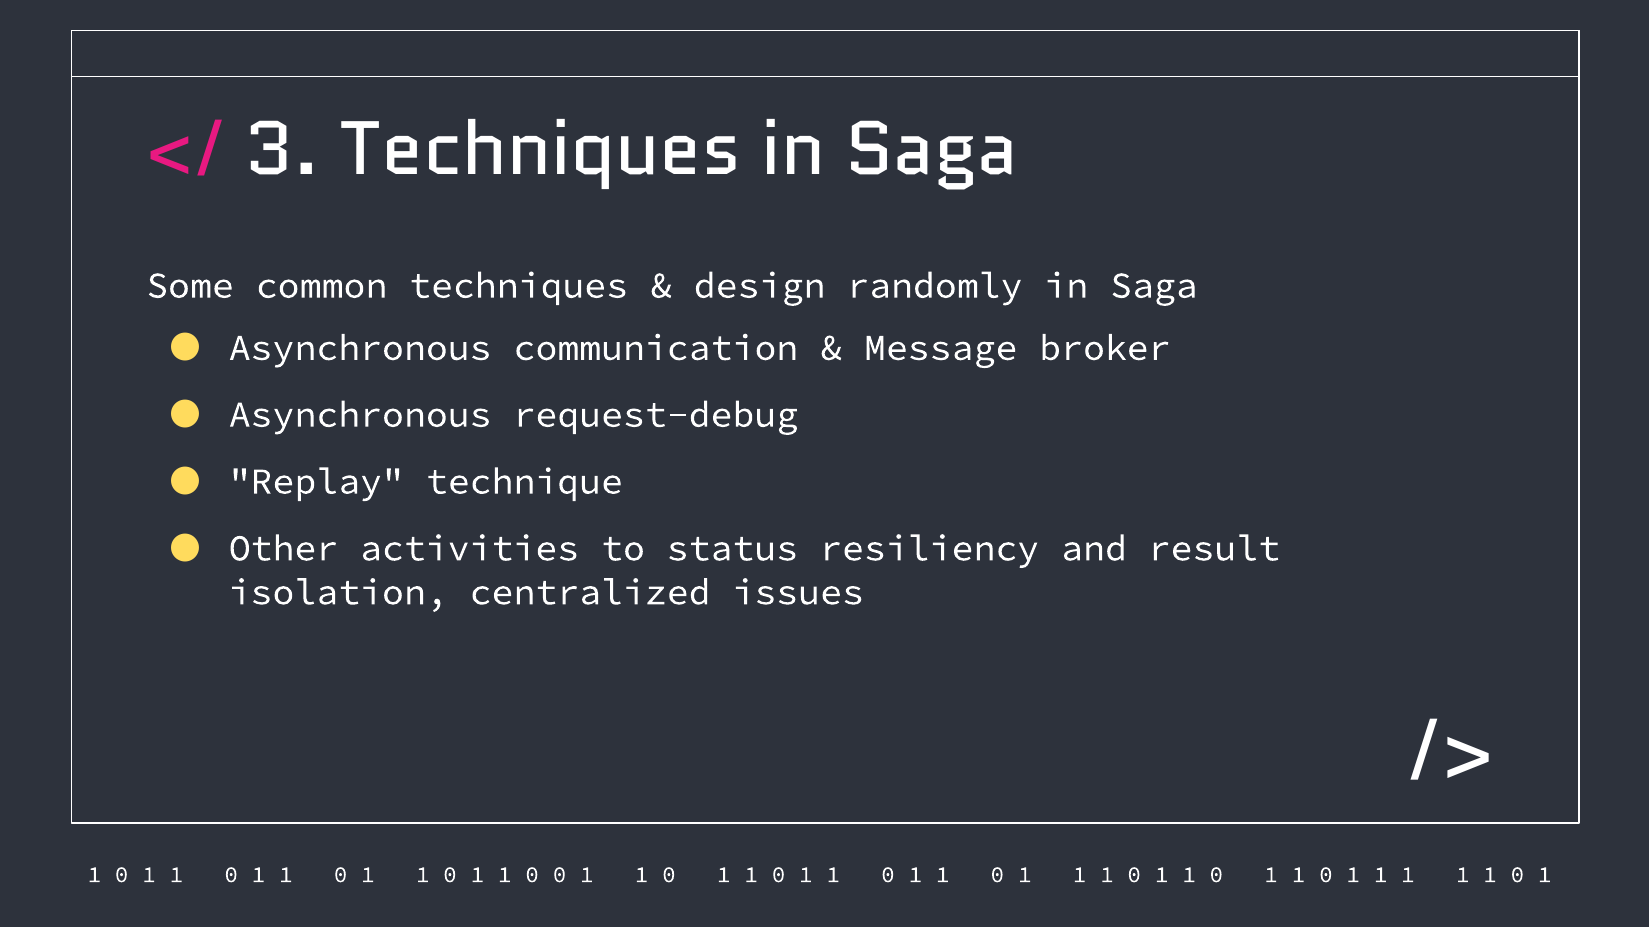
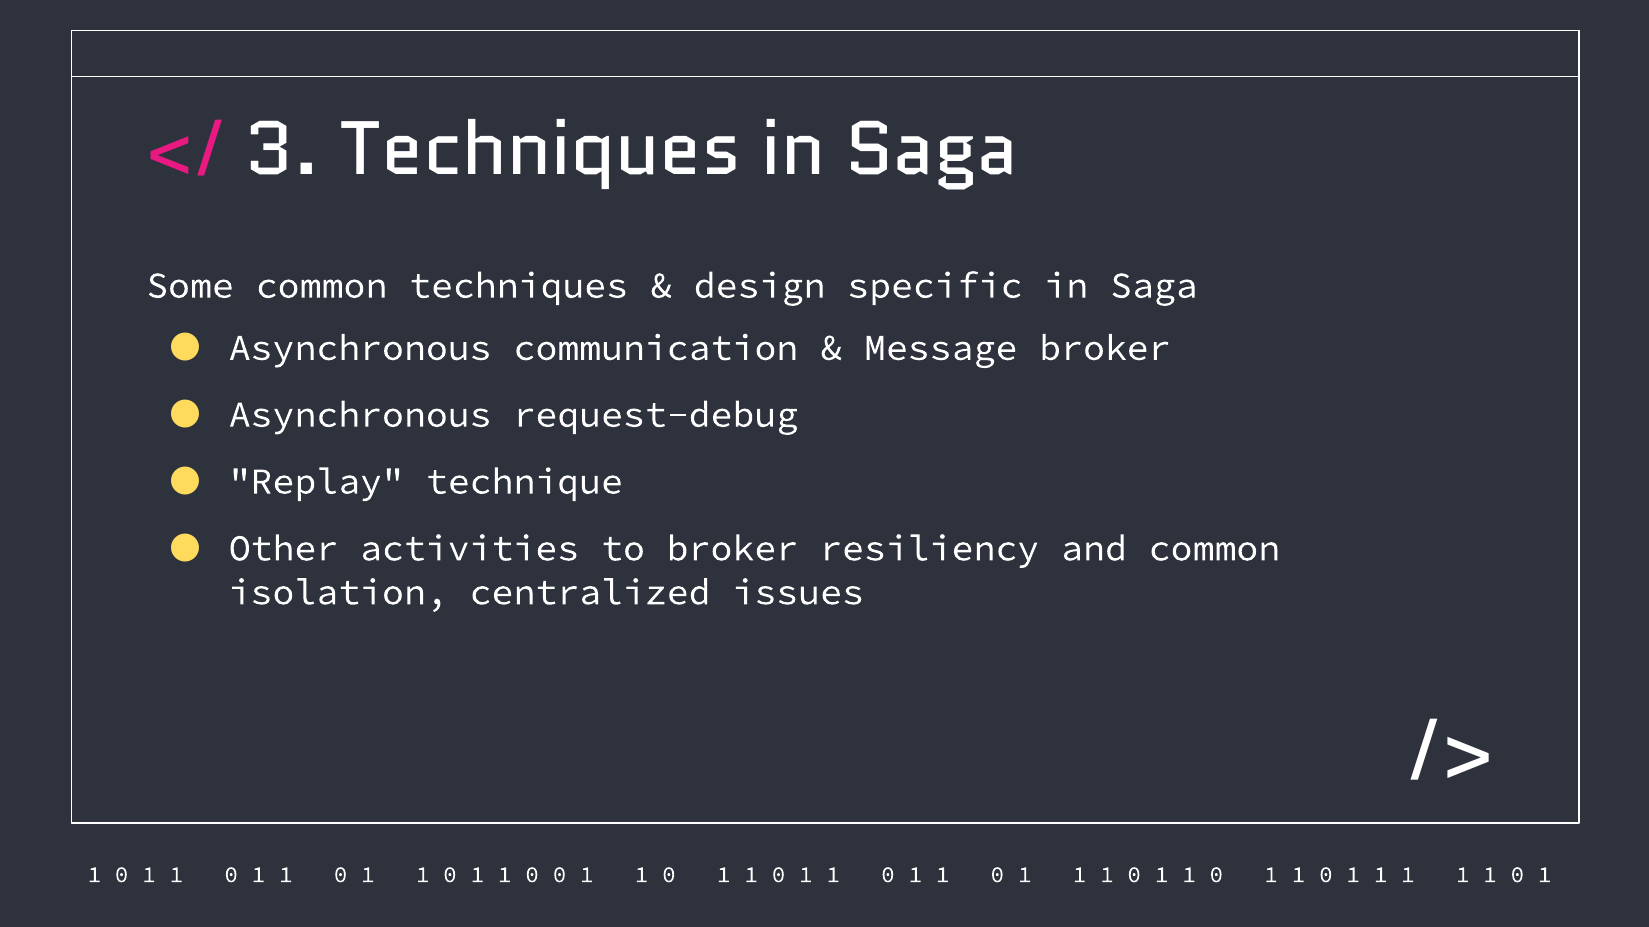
randomly: randomly -> specific
to status: status -> broker
and result: result -> common
